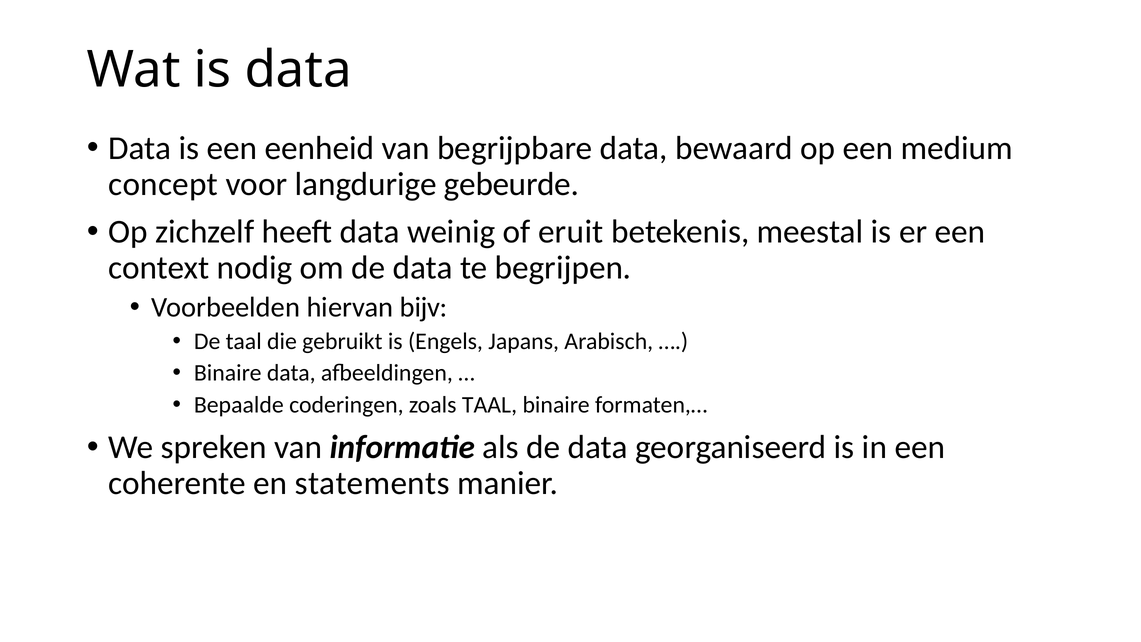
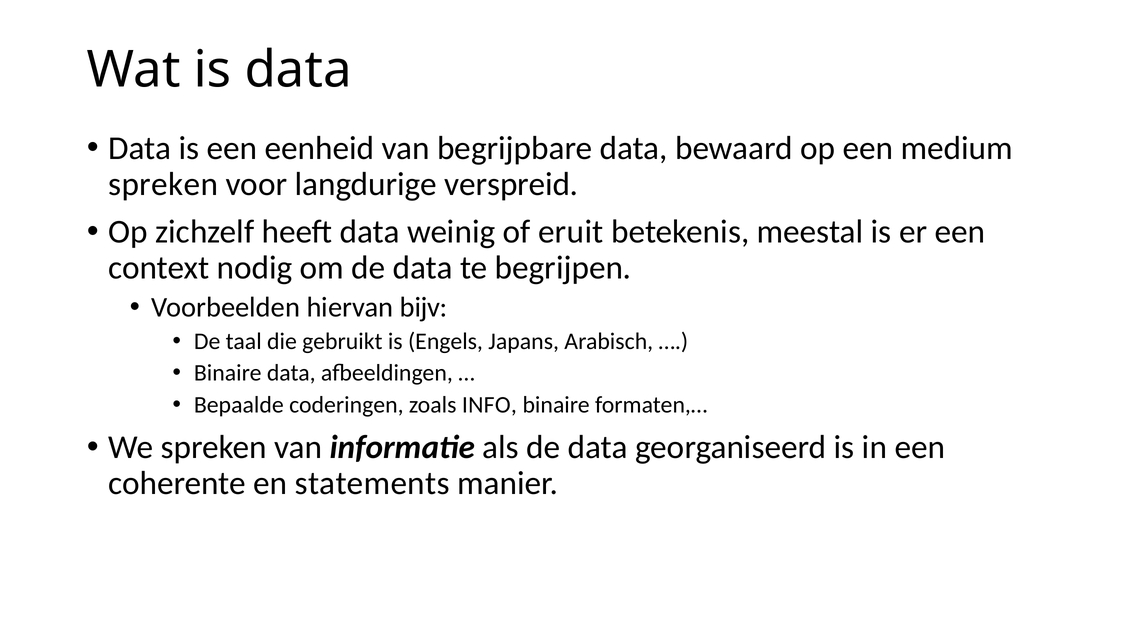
concept at (163, 184): concept -> spreken
gebeurde: gebeurde -> verspreid
zoals TAAL: TAAL -> INFO
